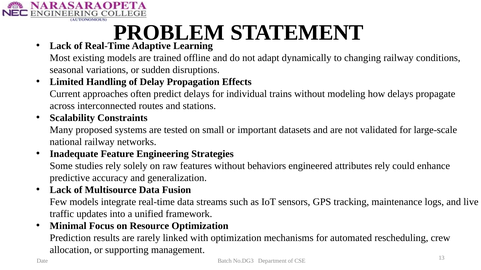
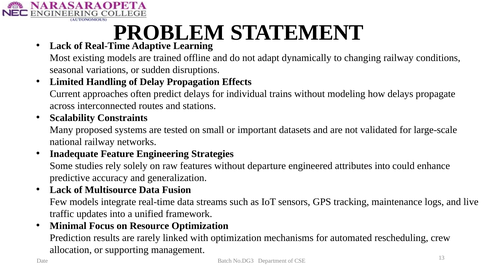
behaviors: behaviors -> departure
attributes rely: rely -> into
